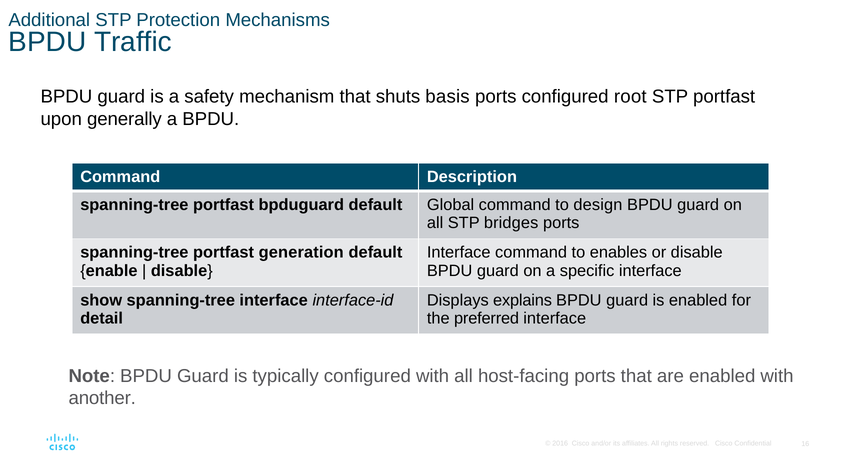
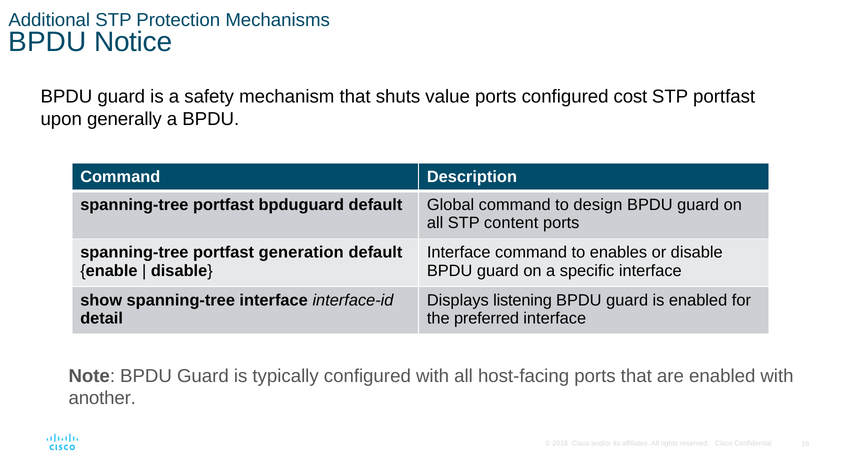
Traffic: Traffic -> Notice
basis: basis -> value
root: root -> cost
bridges: bridges -> content
explains: explains -> listening
